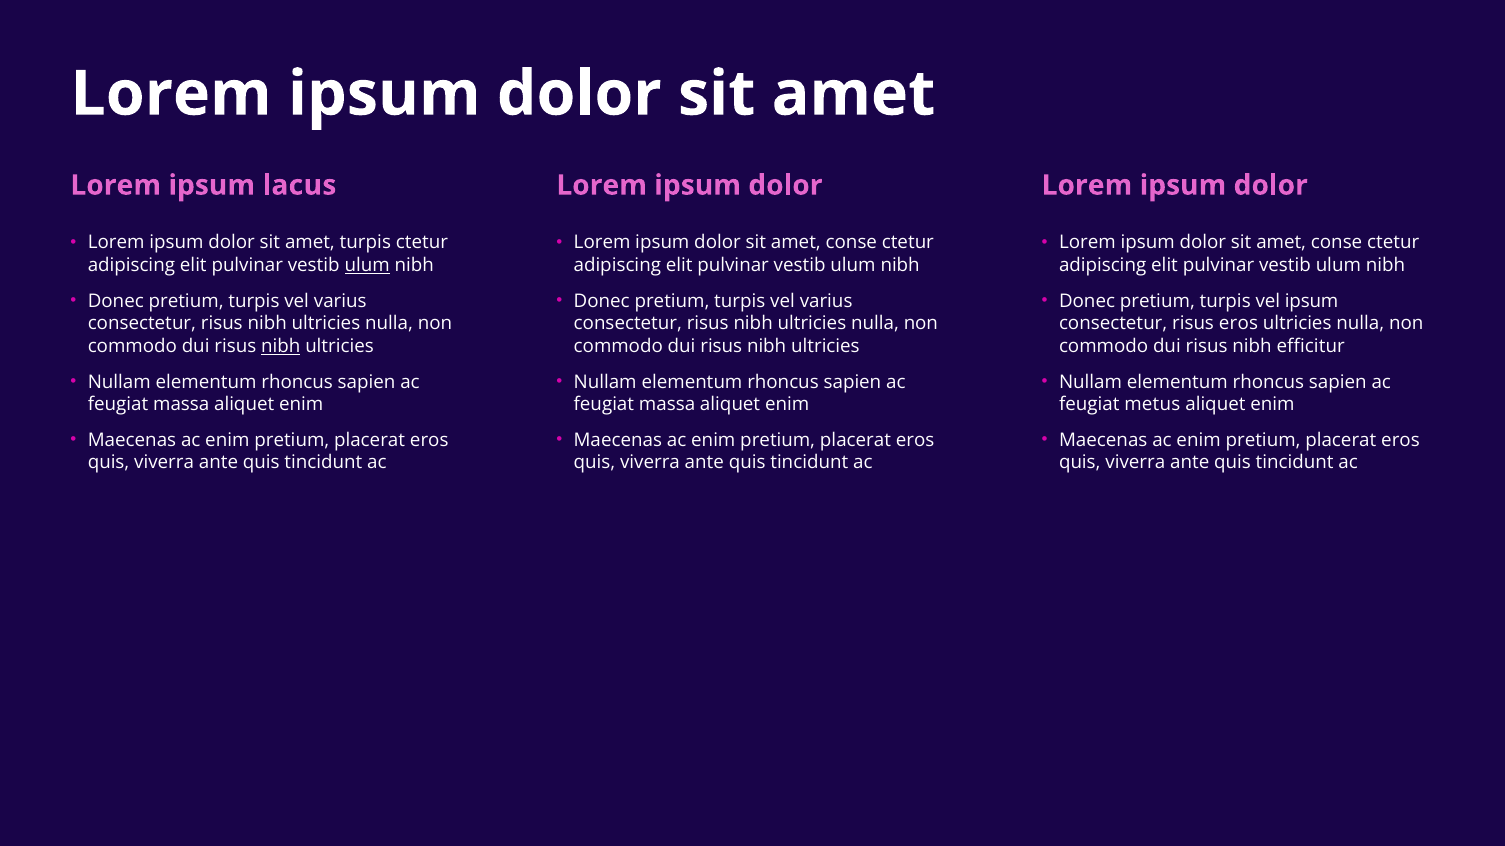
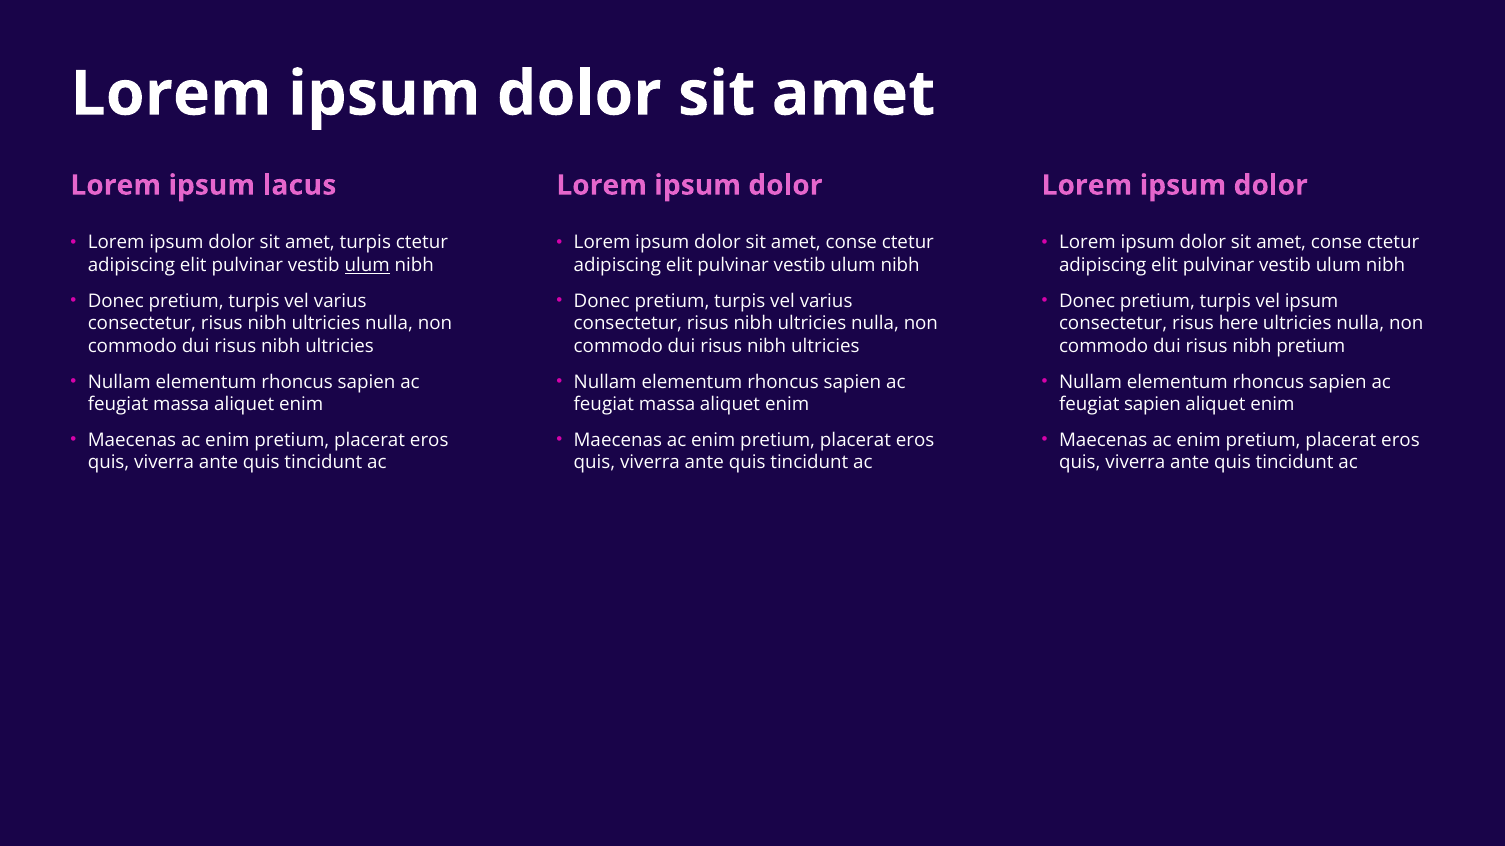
risus eros: eros -> here
nibh at (281, 346) underline: present -> none
nibh efficitur: efficitur -> pretium
feugiat metus: metus -> sapien
